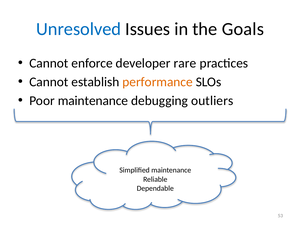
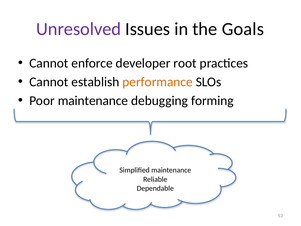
Unresolved colour: blue -> purple
rare: rare -> root
outliers: outliers -> forming
